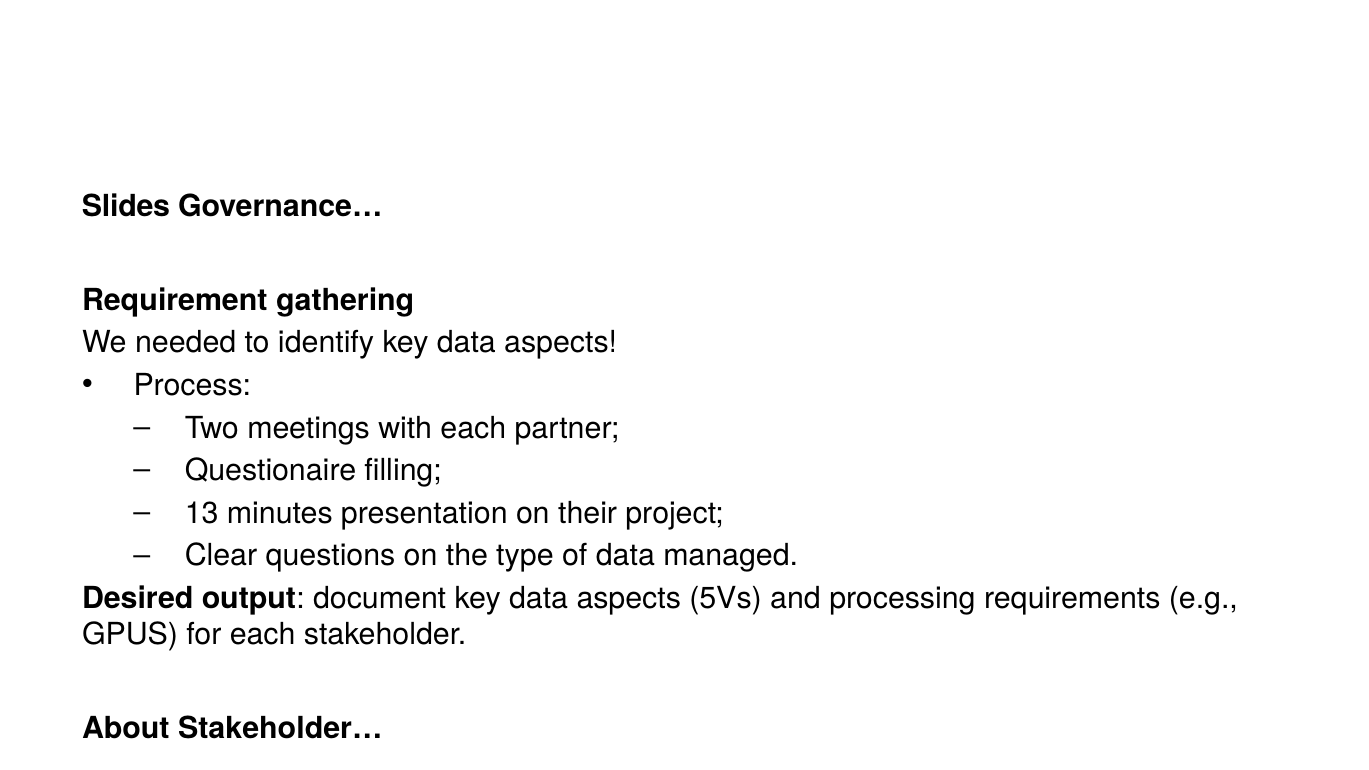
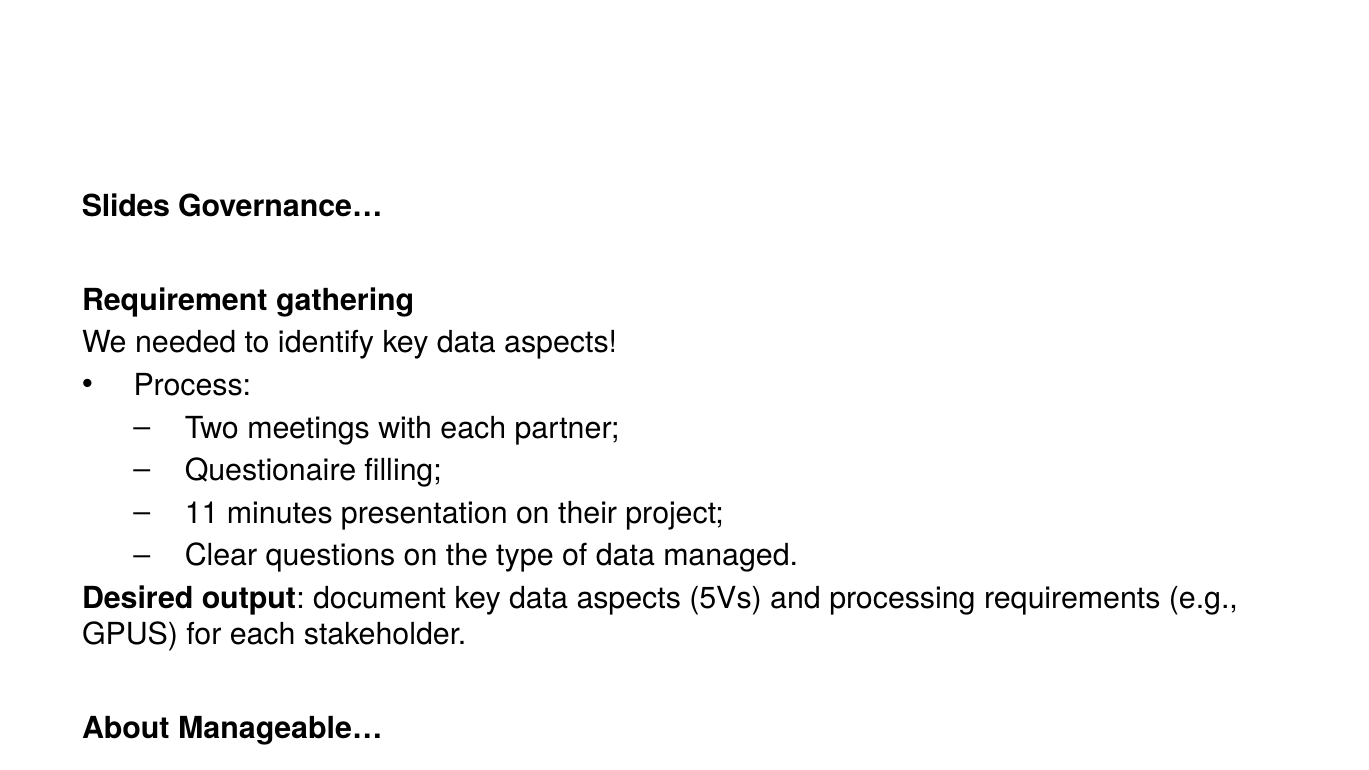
13: 13 -> 11
Stakeholder…: Stakeholder… -> Manageable…
